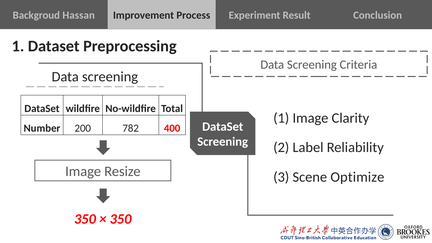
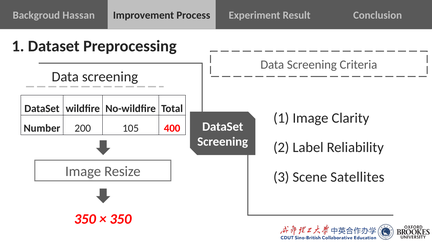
782: 782 -> 105
Optimize: Optimize -> Satellites
